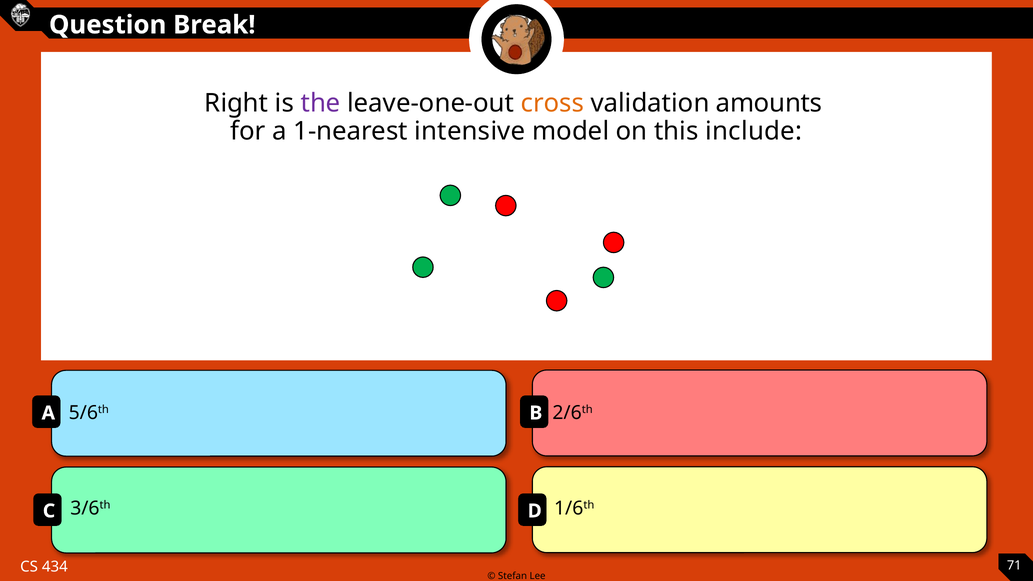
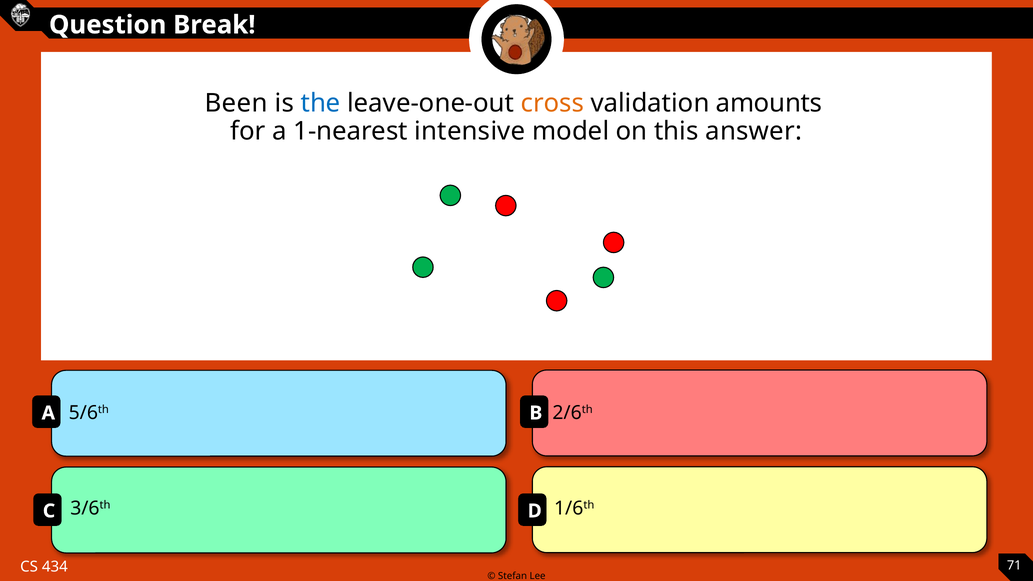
Right: Right -> Been
the colour: purple -> blue
include: include -> answer
